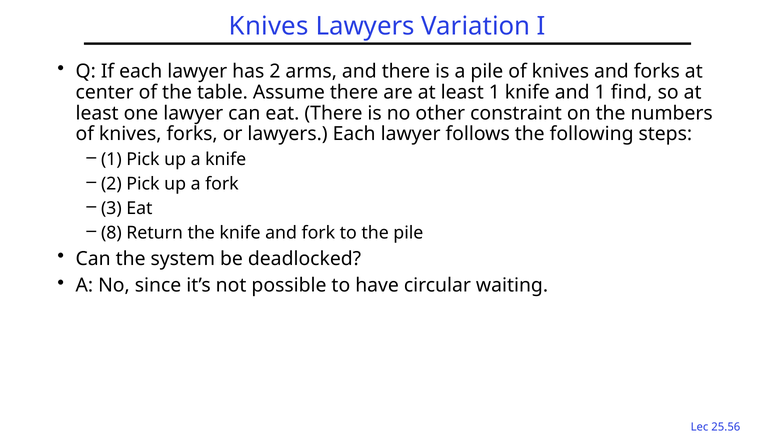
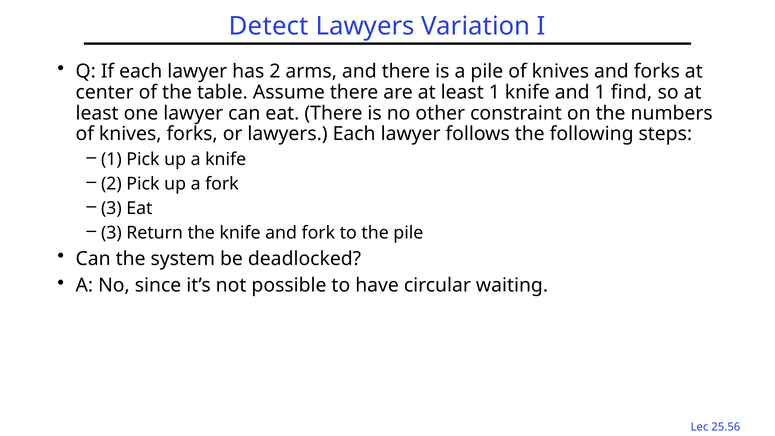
Knives at (269, 26): Knives -> Detect
8 at (111, 233): 8 -> 3
